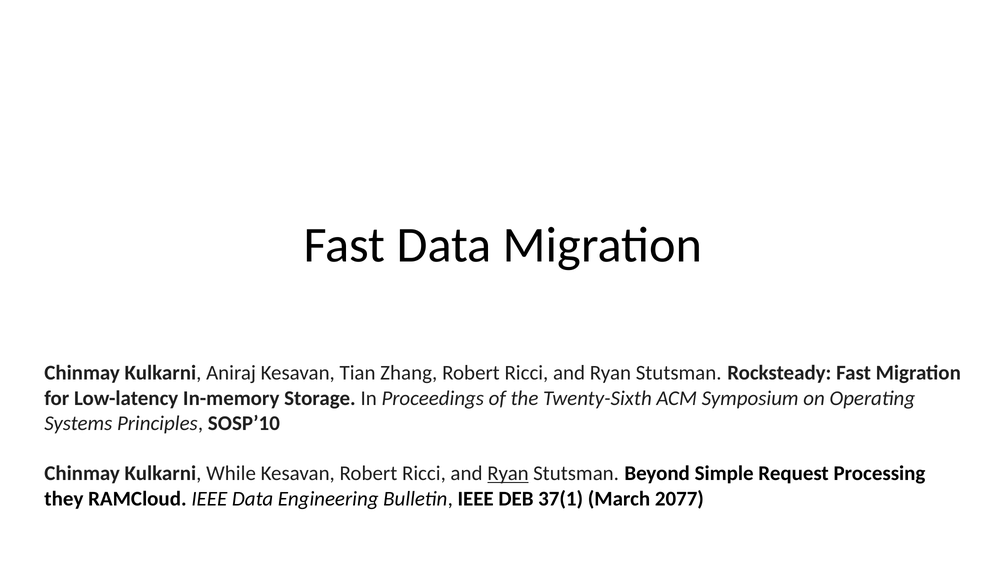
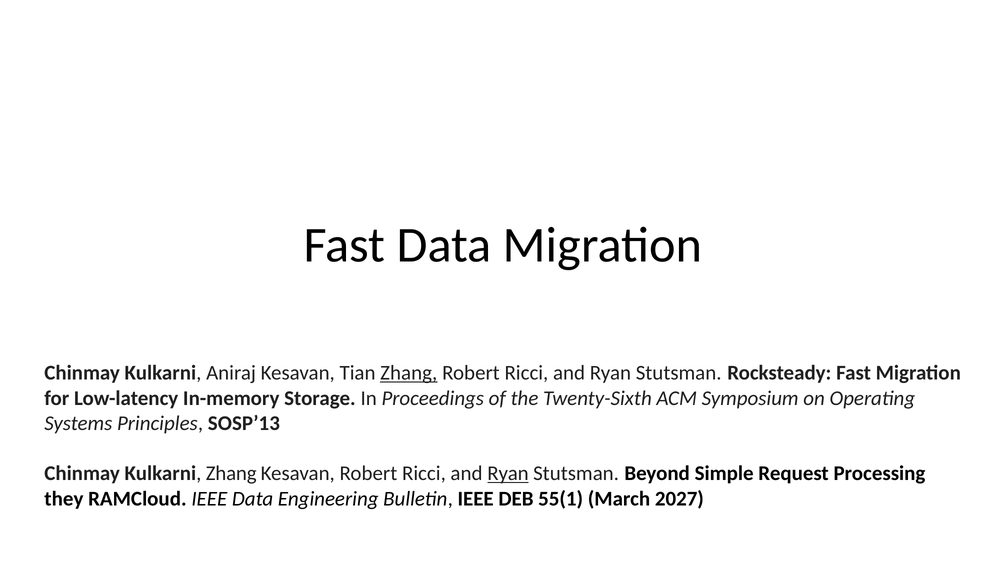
Zhang at (409, 373) underline: none -> present
SOSP’10: SOSP’10 -> SOSP’13
Kulkarni While: While -> Zhang
37(1: 37(1 -> 55(1
2077: 2077 -> 2027
